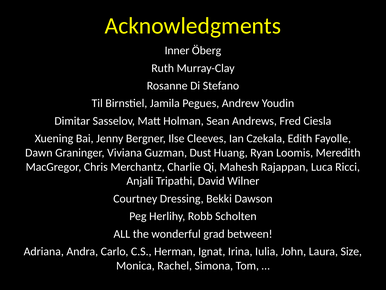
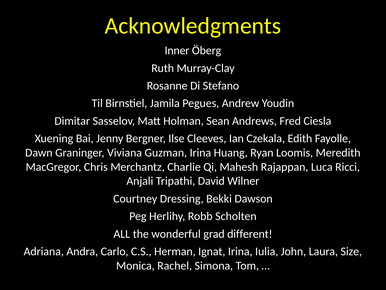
Guzman Dust: Dust -> Irina
between: between -> different
